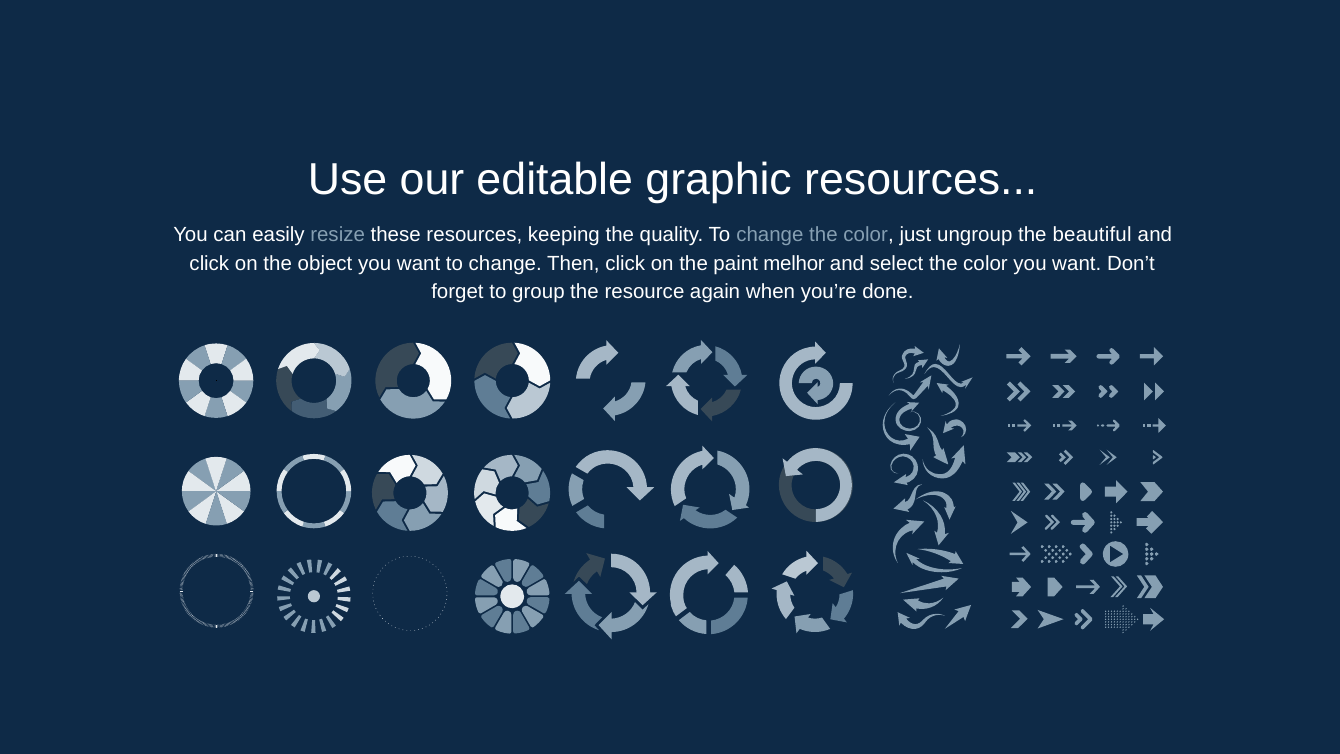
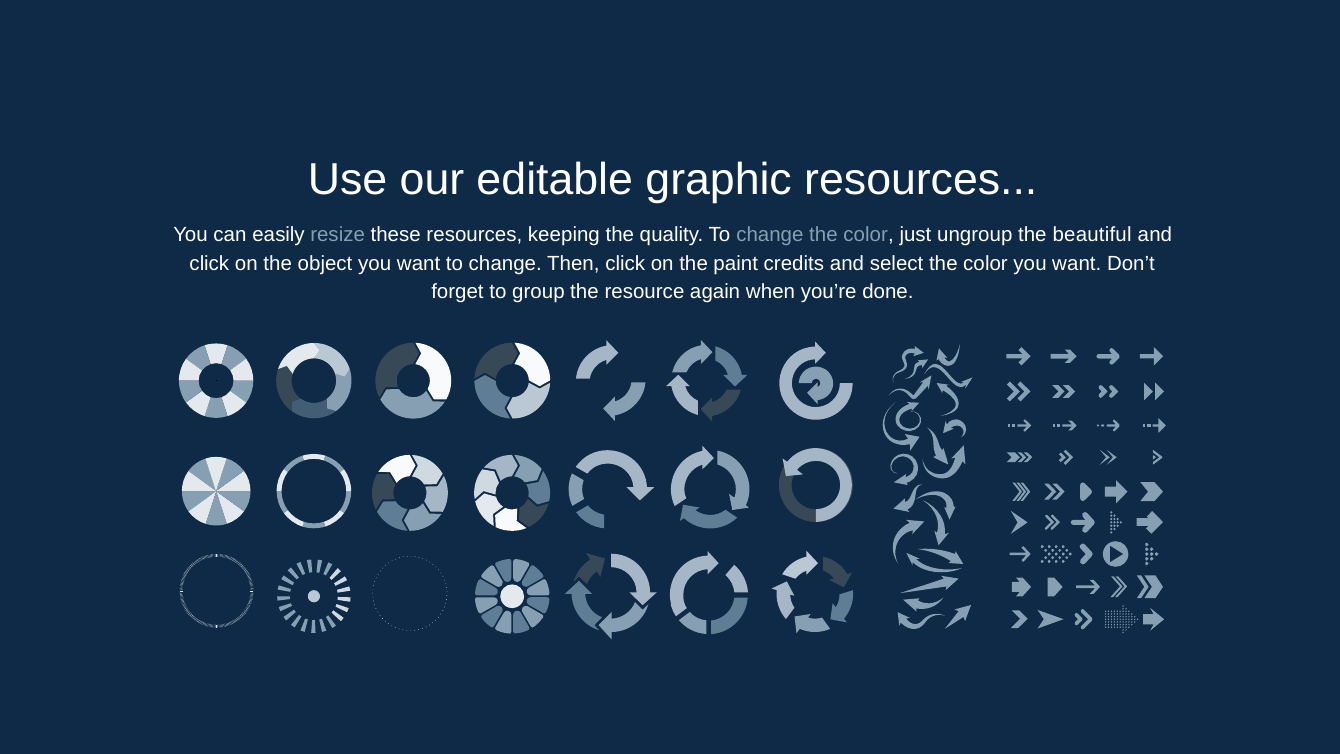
melhor: melhor -> credits
